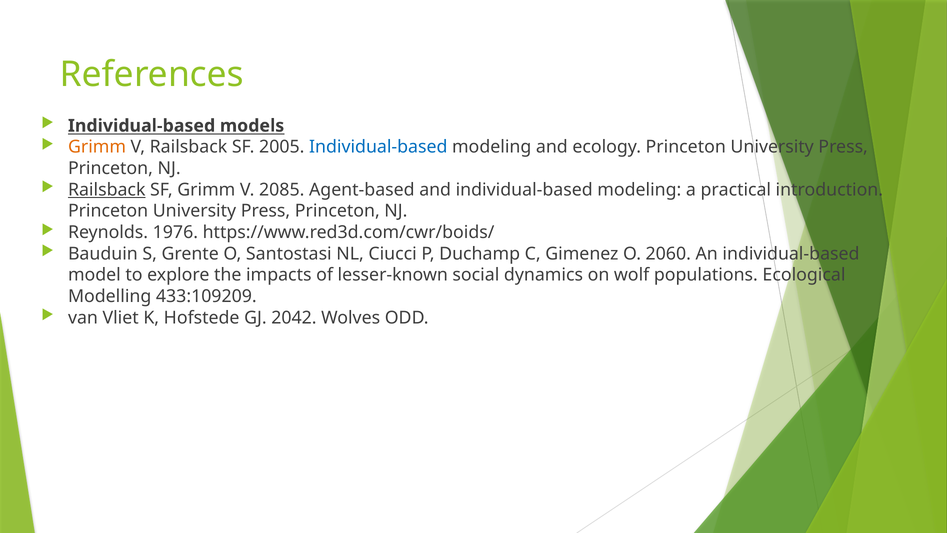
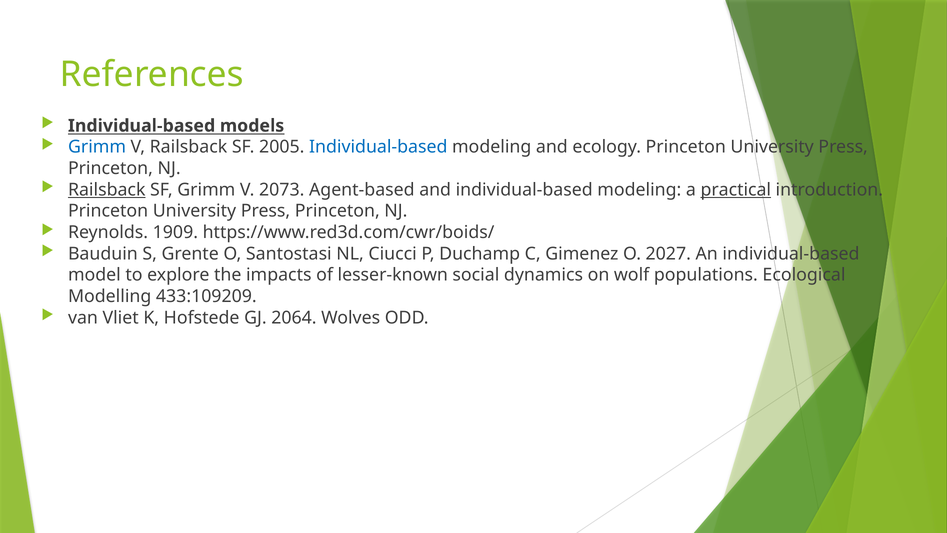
Grimm at (97, 147) colour: orange -> blue
2085: 2085 -> 2073
practical underline: none -> present
1976: 1976 -> 1909
2060: 2060 -> 2027
2042: 2042 -> 2064
